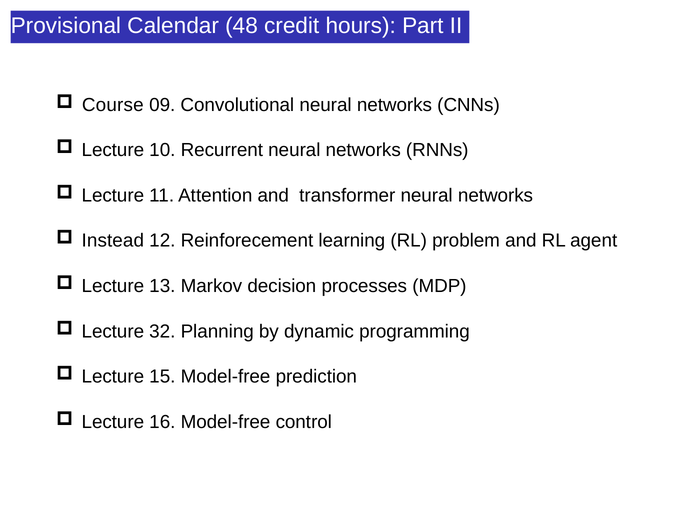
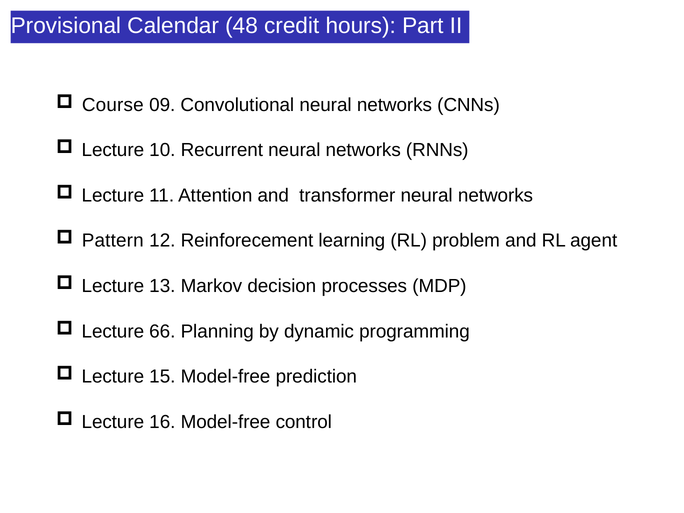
Instead: Instead -> Pattern
32: 32 -> 66
